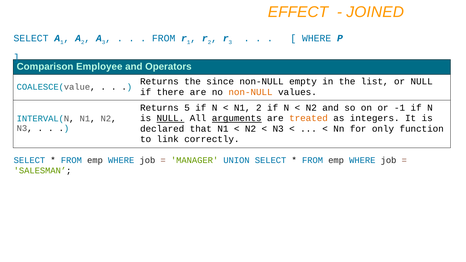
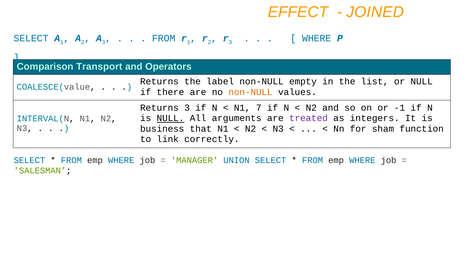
Employee: Employee -> Transport
since: since -> label
Returns 5: 5 -> 3
N1 2: 2 -> 7
arguments underline: present -> none
treated colour: orange -> purple
declared: declared -> business
only: only -> sham
